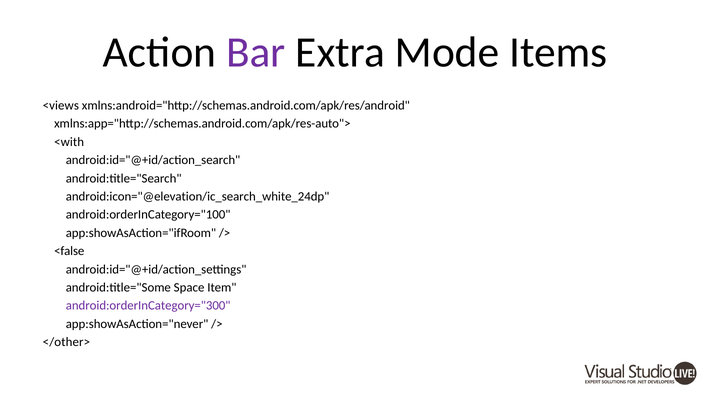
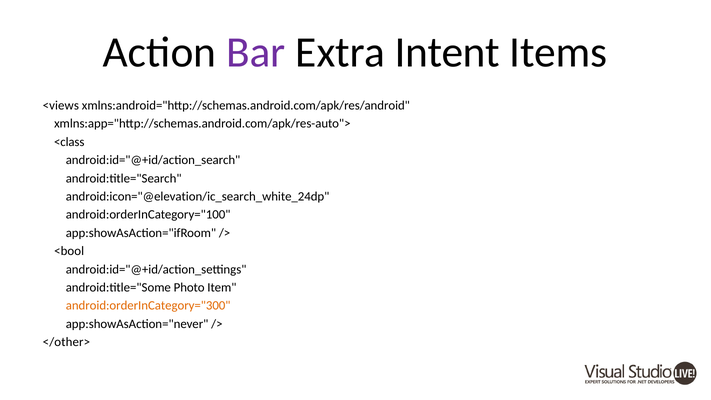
Mode: Mode -> Intent
<with: <with -> <class
<false: <false -> <bool
Space: Space -> Photo
android:orderInCategory="300 colour: purple -> orange
